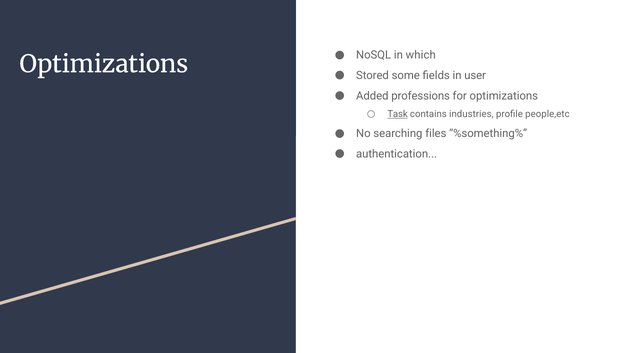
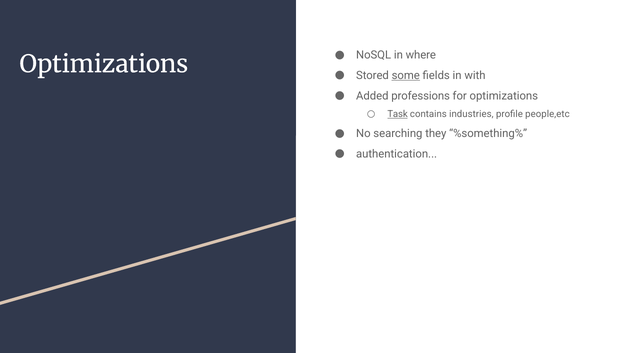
which: which -> where
some underline: none -> present
user: user -> with
files: files -> they
